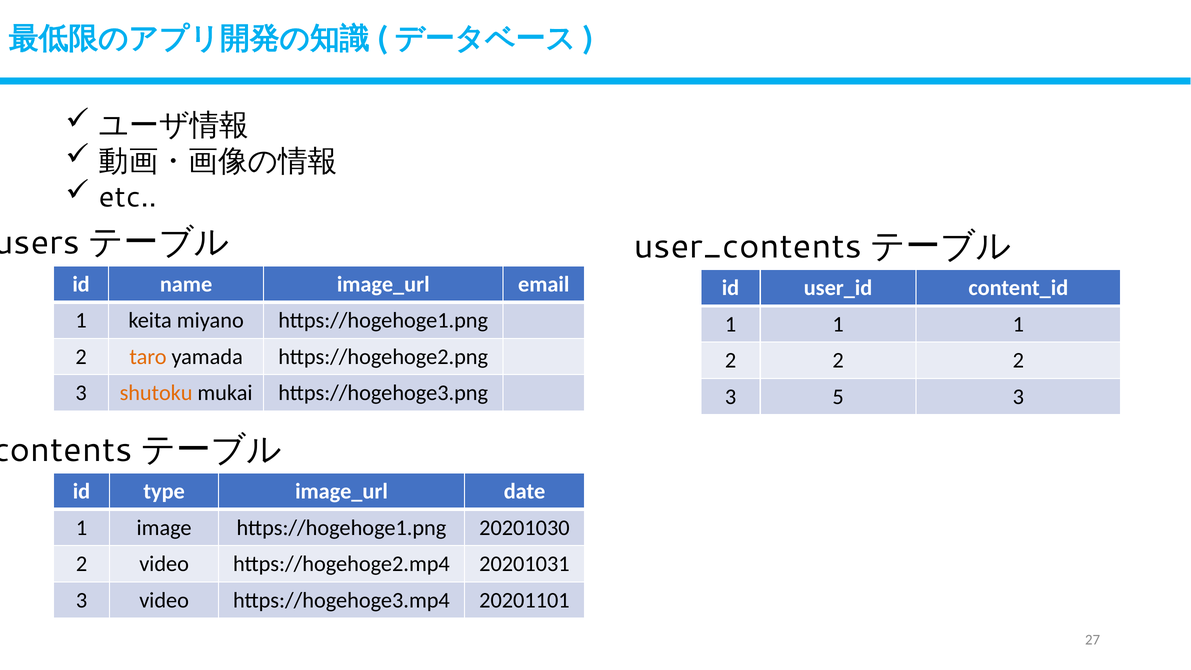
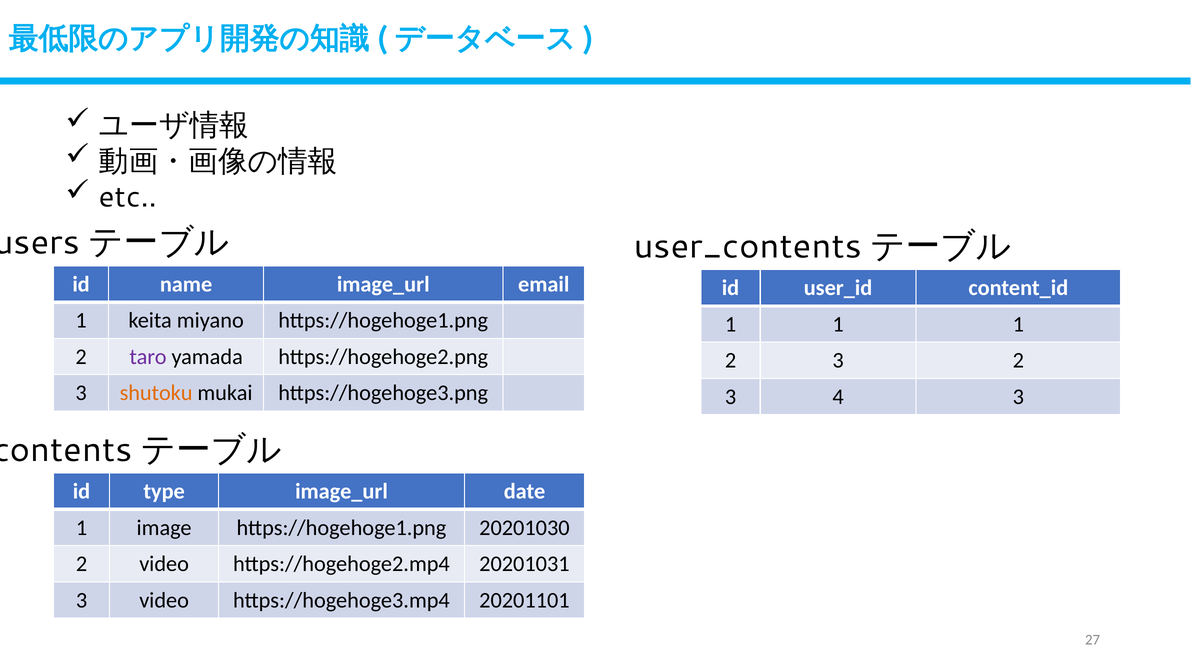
taro colour: orange -> purple
2 at (838, 360): 2 -> 3
5: 5 -> 4
